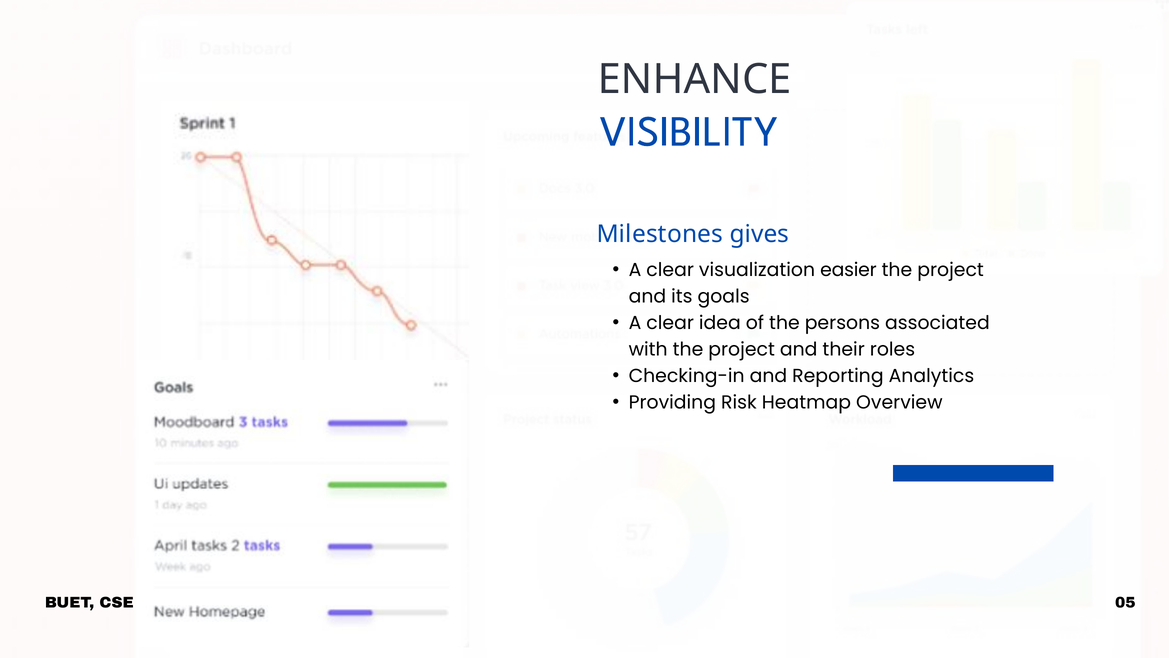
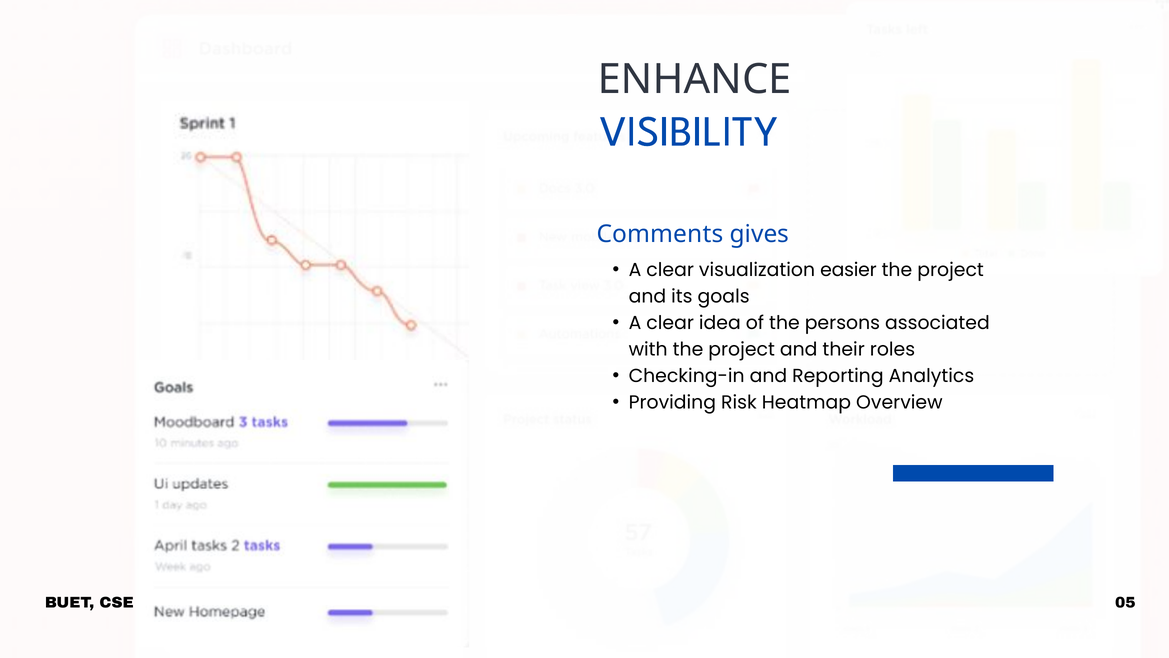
Milestones: Milestones -> Comments
